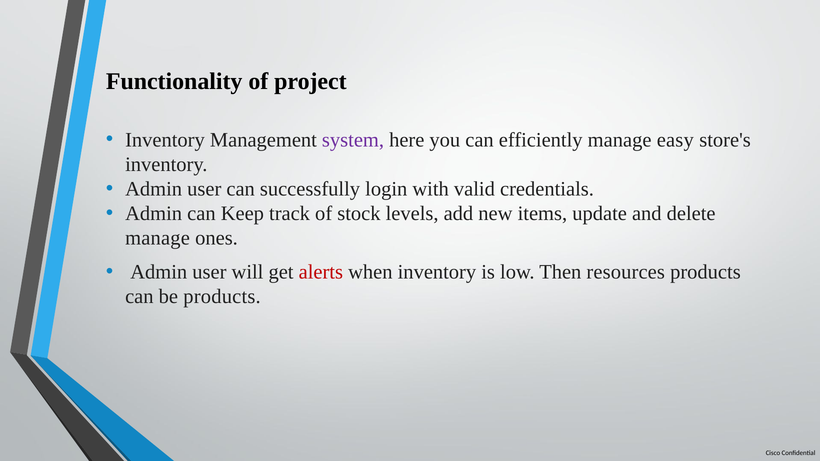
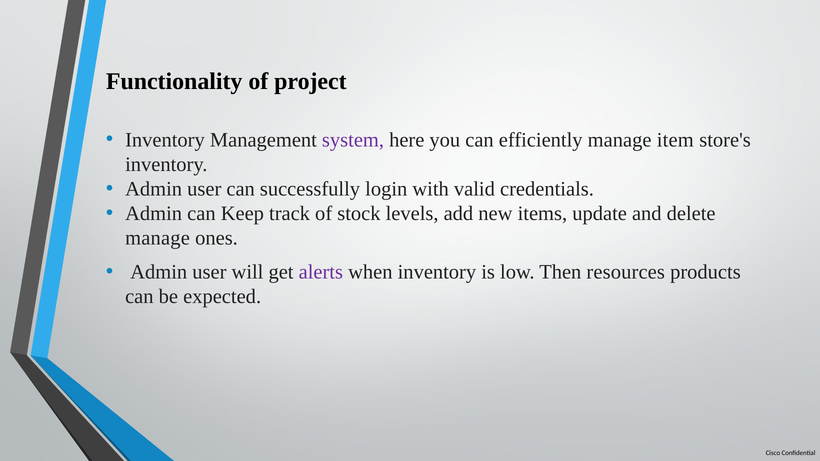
easy: easy -> item
alerts colour: red -> purple
be products: products -> expected
